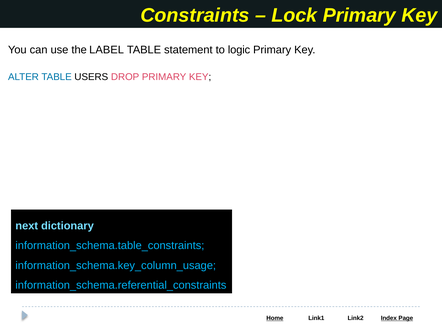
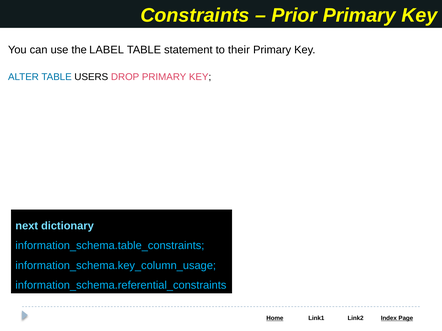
Lock: Lock -> Prior
logic: logic -> their
